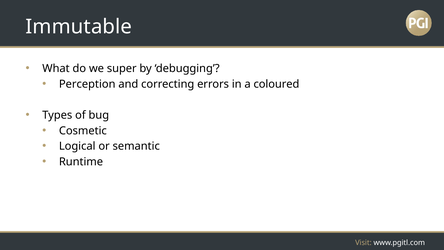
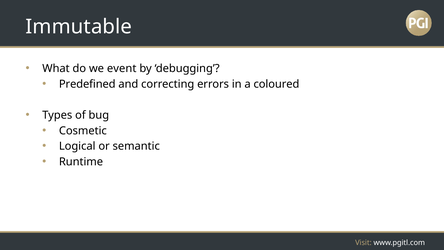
super: super -> event
Perception: Perception -> Predefined
